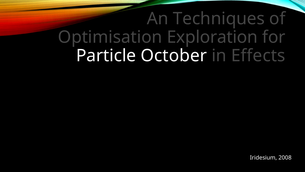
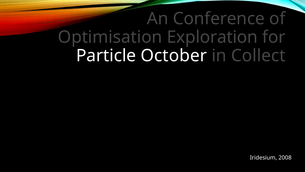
Techniques: Techniques -> Conference
Effects: Effects -> Collect
